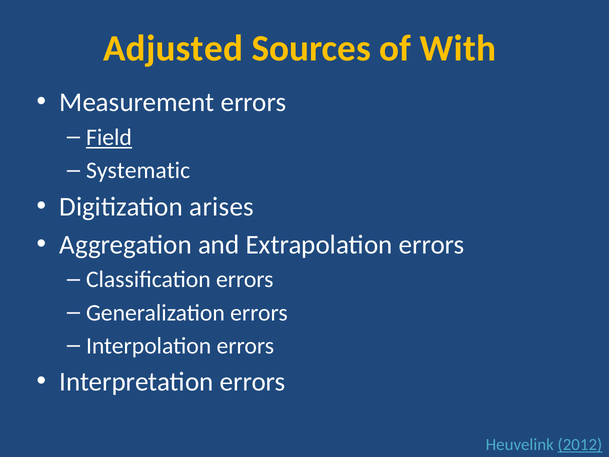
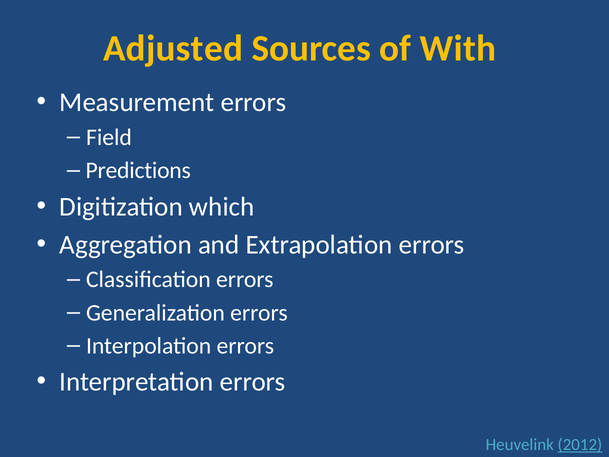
Field underline: present -> none
Systematic: Systematic -> Predictions
arises: arises -> which
